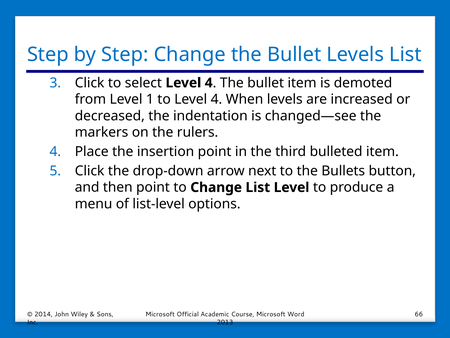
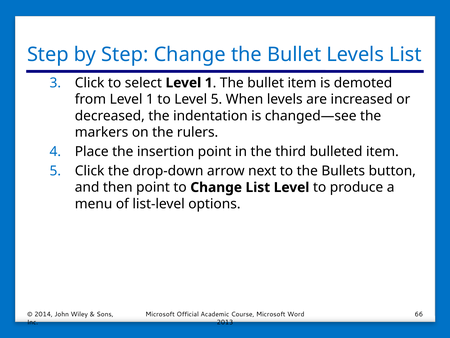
select Level 4: 4 -> 1
to Level 4: 4 -> 5
